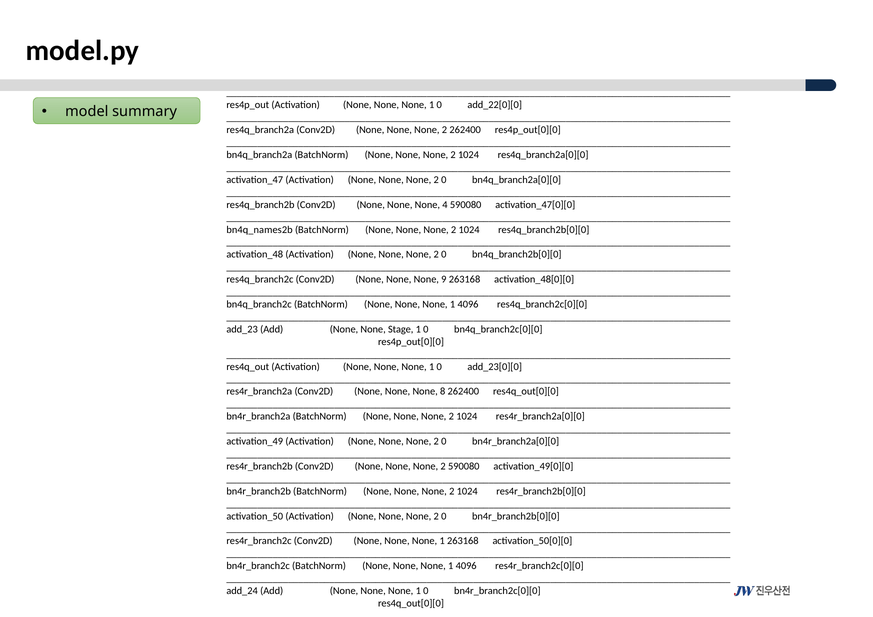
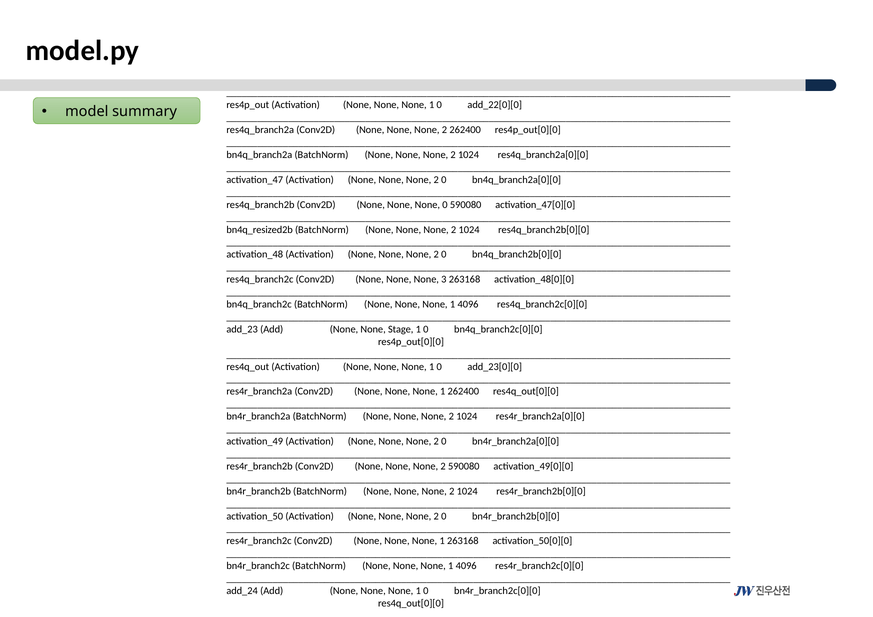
None 4: 4 -> 0
bn4q_names2b: bn4q_names2b -> bn4q_resized2b
9: 9 -> 3
8 at (443, 392): 8 -> 1
